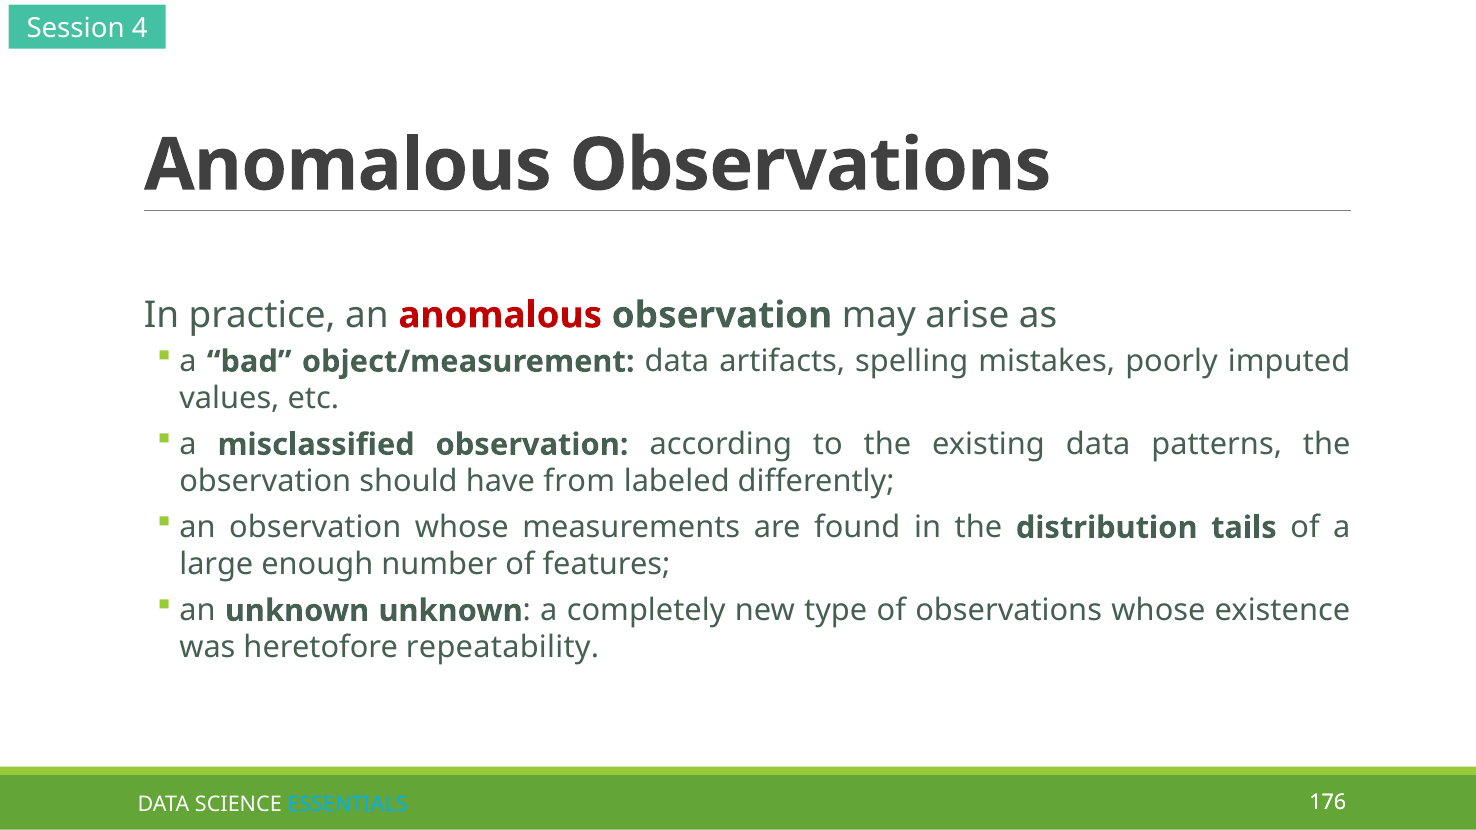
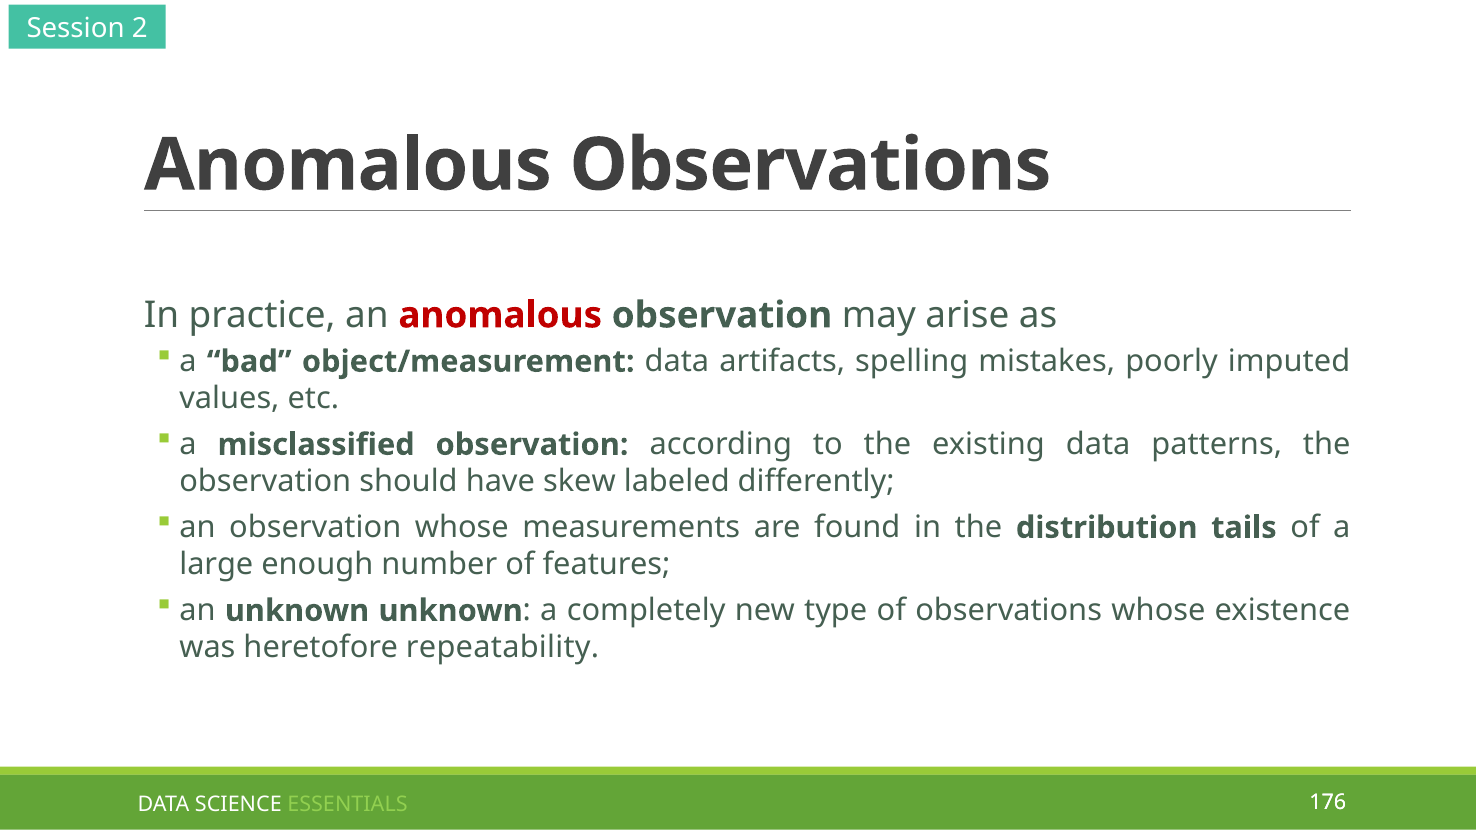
4: 4 -> 2
from: from -> skew
ESSENTIALS colour: light blue -> light green
